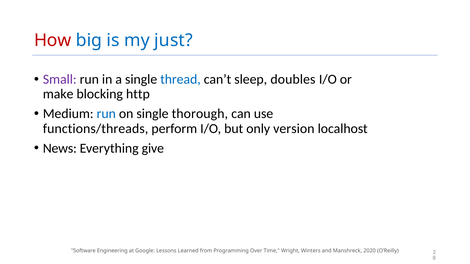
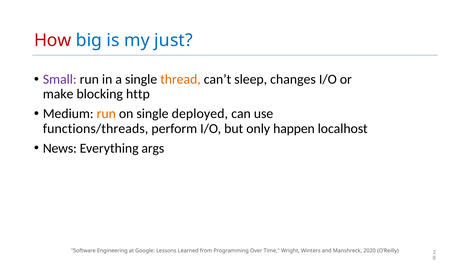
thread colour: blue -> orange
doubles: doubles -> changes
run at (106, 114) colour: blue -> orange
thorough: thorough -> deployed
version: version -> happen
give: give -> args
